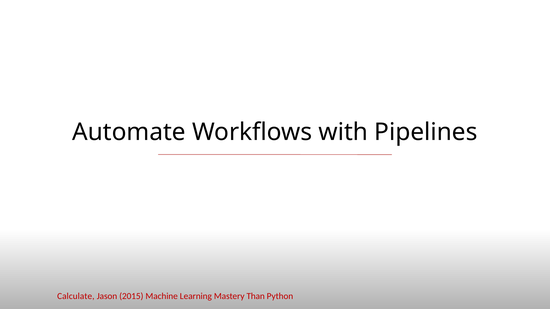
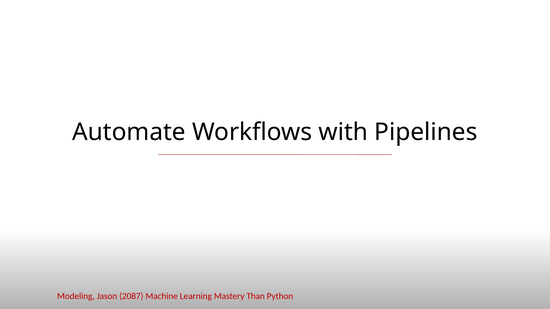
Calculate: Calculate -> Modeling
2015: 2015 -> 2087
